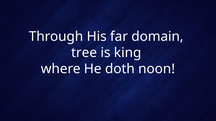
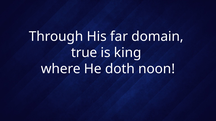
tree: tree -> true
